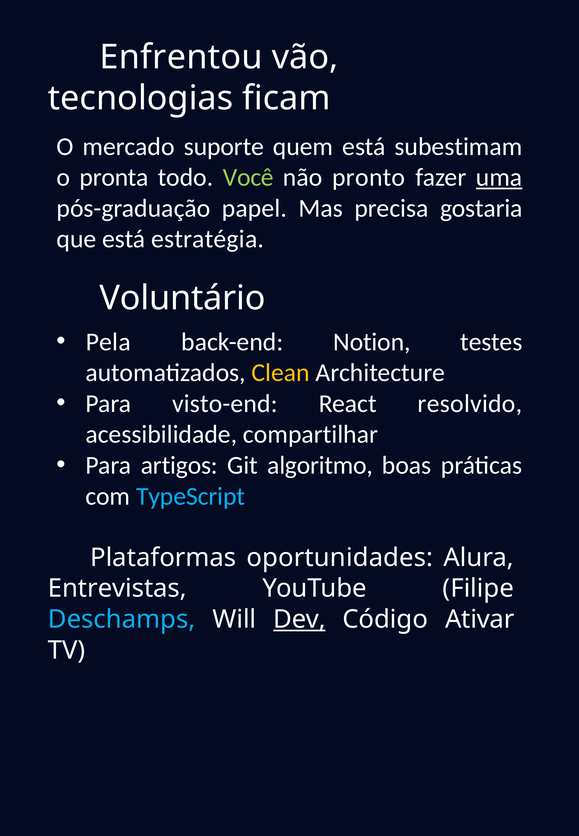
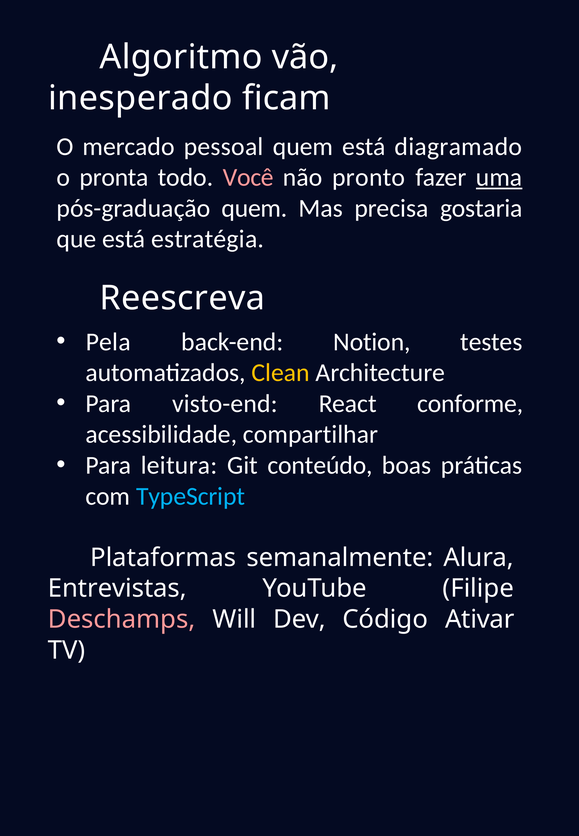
Enfrentou: Enfrentou -> Algoritmo
tecnologias: tecnologias -> inesperado
suporte: suporte -> pessoal
subestimam: subestimam -> diagramado
Você colour: light green -> pink
pós-graduação papel: papel -> quem
Voluntário: Voluntário -> Reescreva
resolvido: resolvido -> conforme
artigos: artigos -> leitura
algoritmo: algoritmo -> conteúdo
oportunidades: oportunidades -> semanalmente
Deschamps colour: light blue -> pink
Dev underline: present -> none
